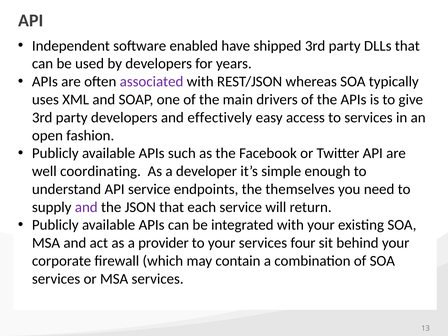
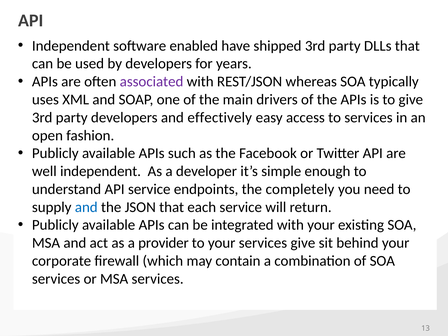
well coordinating: coordinating -> independent
themselves: themselves -> completely
and at (86, 207) colour: purple -> blue
services four: four -> give
